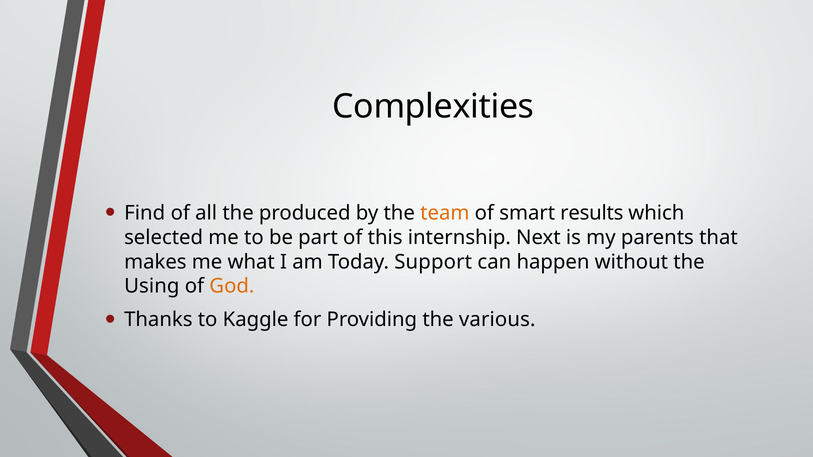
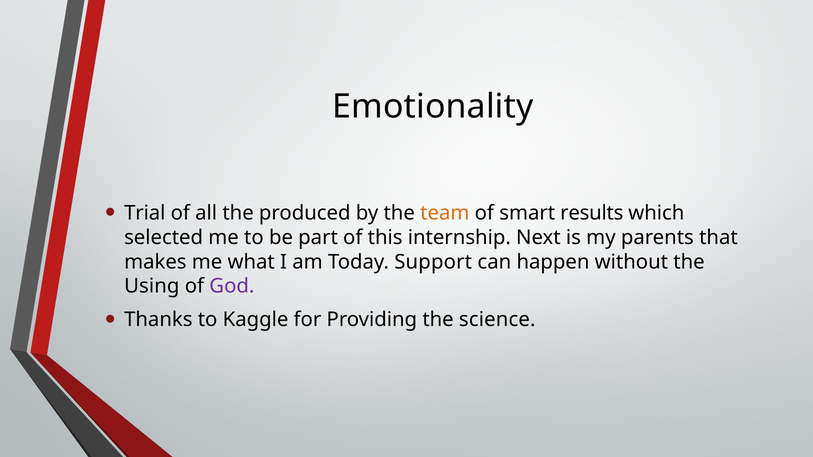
Complexities: Complexities -> Emotionality
Find: Find -> Trial
God colour: orange -> purple
various: various -> science
